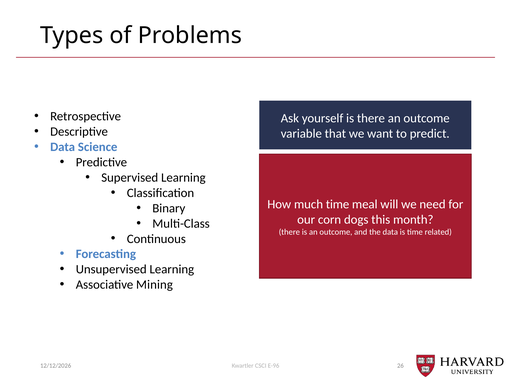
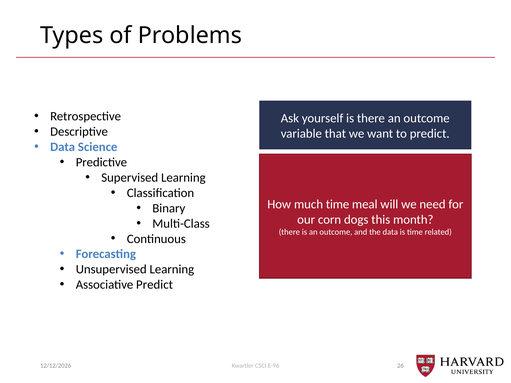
Associative Mining: Mining -> Predict
